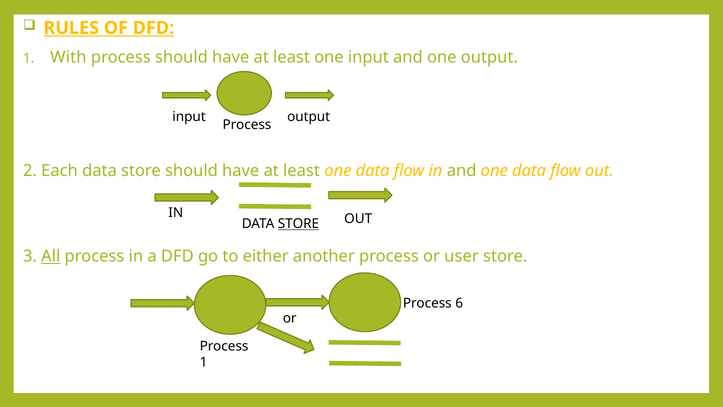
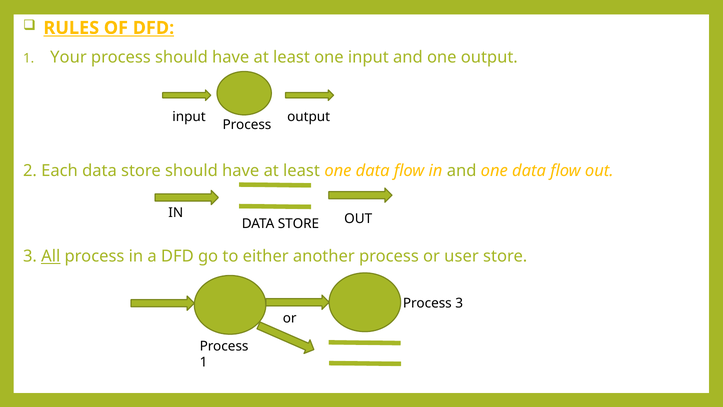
With: With -> Your
STORE at (298, 224) underline: present -> none
Process 6: 6 -> 3
